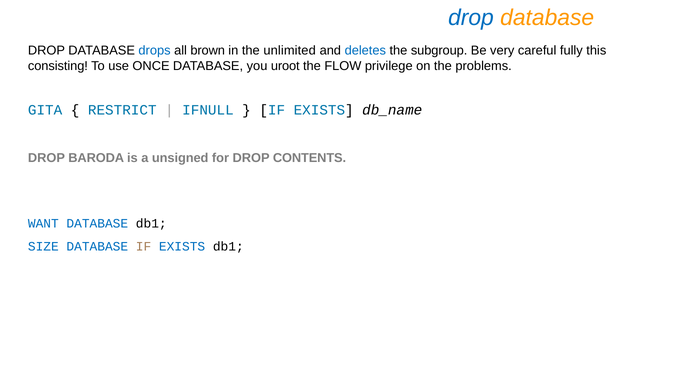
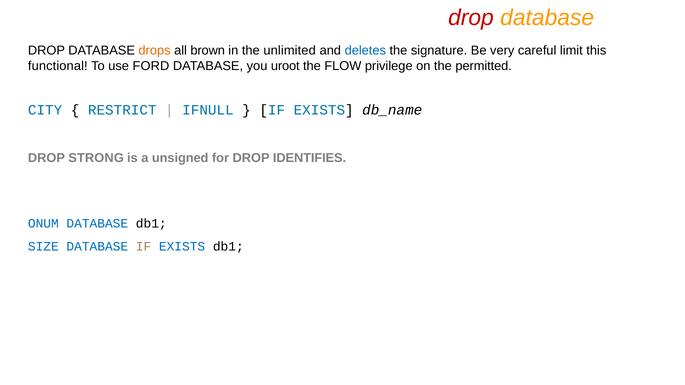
drop at (471, 18) colour: blue -> red
drops colour: blue -> orange
subgroup: subgroup -> signature
fully: fully -> limit
consisting: consisting -> functional
ONCE: ONCE -> FORD
problems: problems -> permitted
GITA: GITA -> CITY
BARODA: BARODA -> STRONG
CONTENTS: CONTENTS -> IDENTIFIES
WANT: WANT -> ONUM
